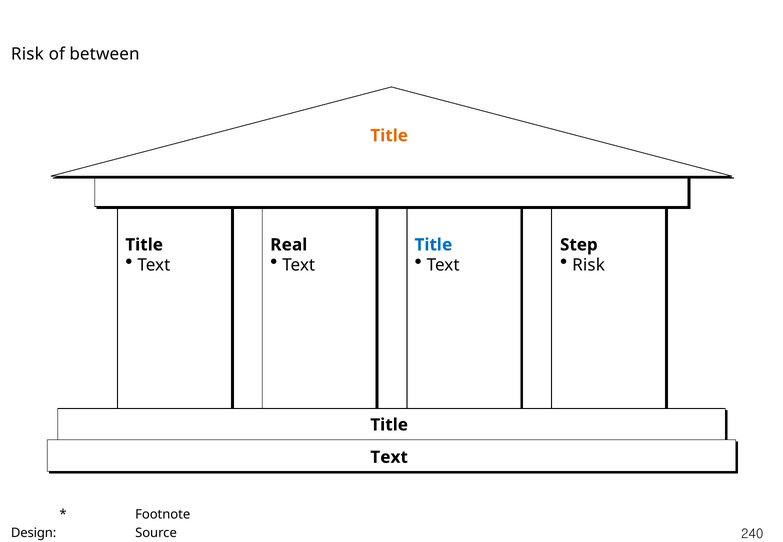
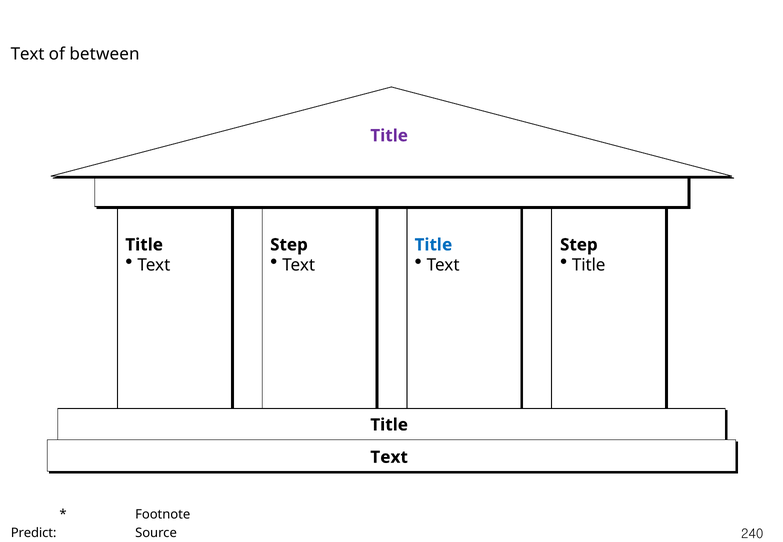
Risk at (27, 54): Risk -> Text
Title at (389, 136) colour: orange -> purple
Real at (289, 245): Real -> Step
Risk at (589, 265): Risk -> Title
Design: Design -> Predict
